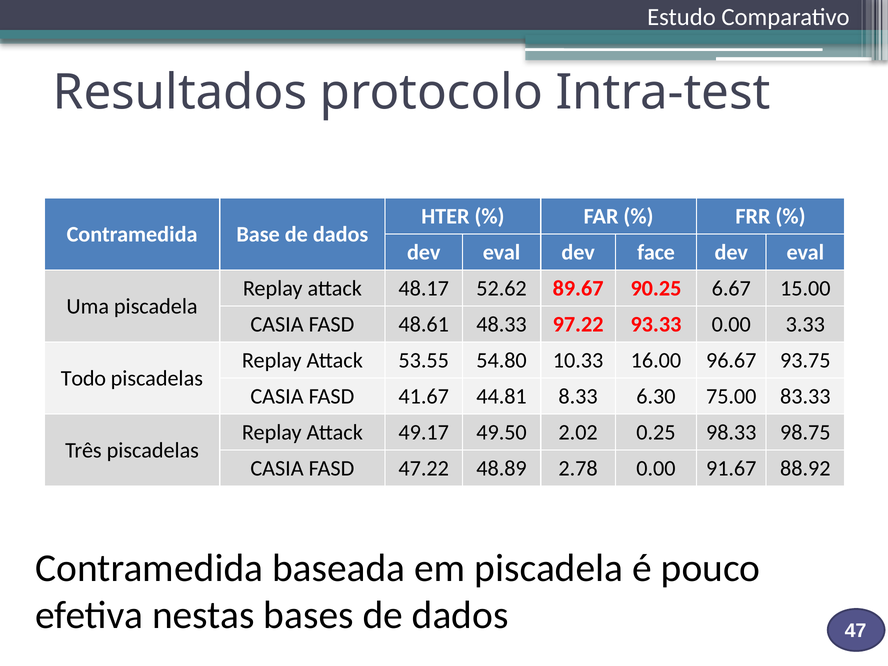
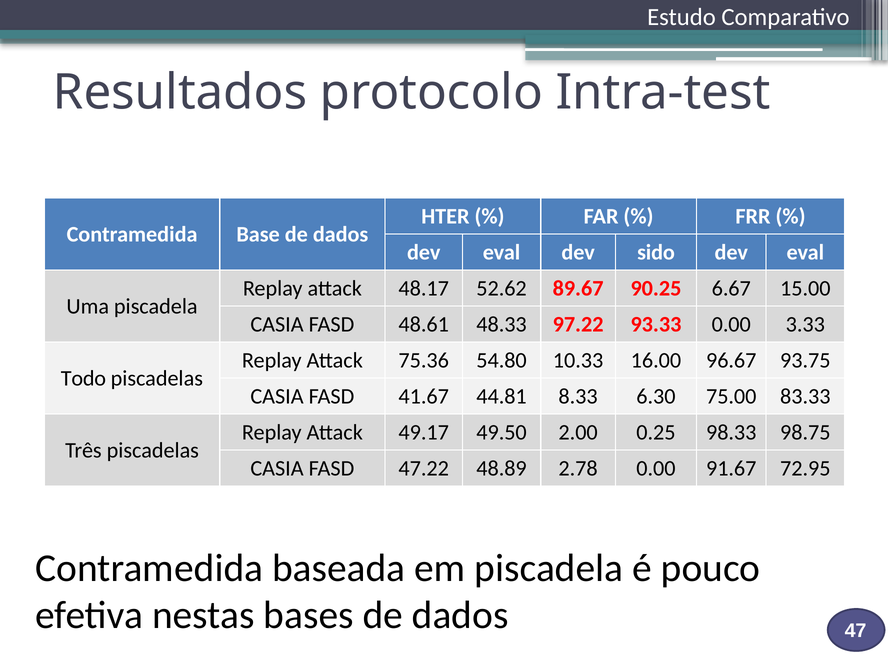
face: face -> sido
53.55: 53.55 -> 75.36
2.02: 2.02 -> 2.00
88.92: 88.92 -> 72.95
